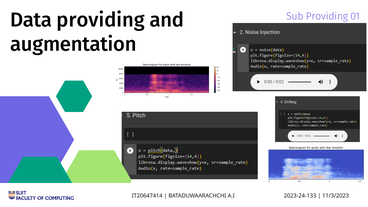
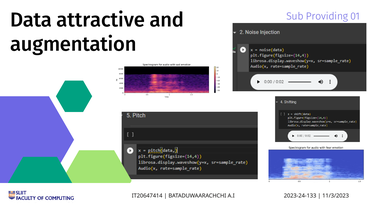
Data providing: providing -> attractive
